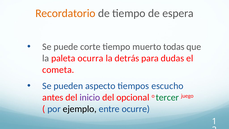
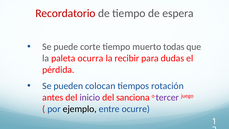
Recordatorio colour: orange -> red
detrás: detrás -> recibir
cometa: cometa -> pérdida
aspecto: aspecto -> colocan
escucho: escucho -> rotación
opcional: opcional -> sanciona
tercer colour: green -> purple
